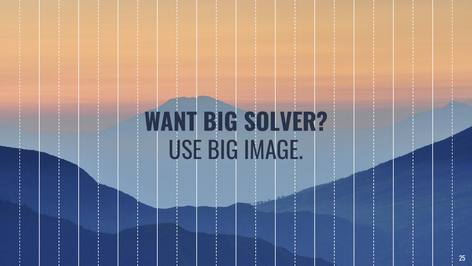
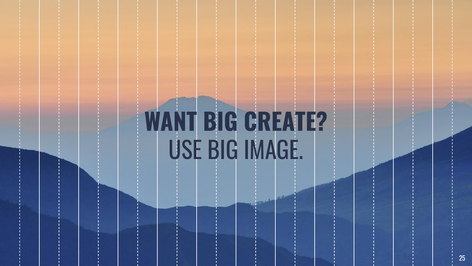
SOLVER: SOLVER -> CREATE
